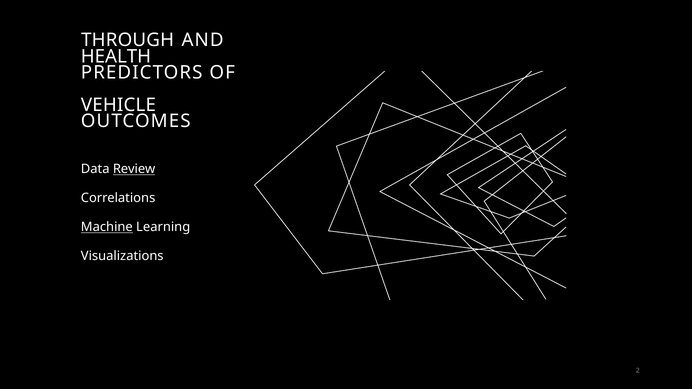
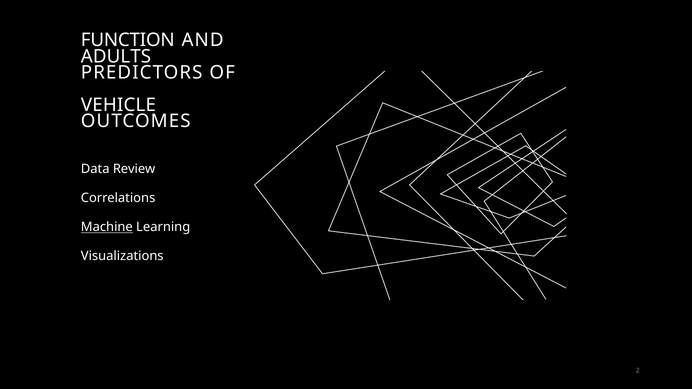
THROUGH: THROUGH -> FUNCTION
HEALTH: HEALTH -> ADULTS
Review underline: present -> none
